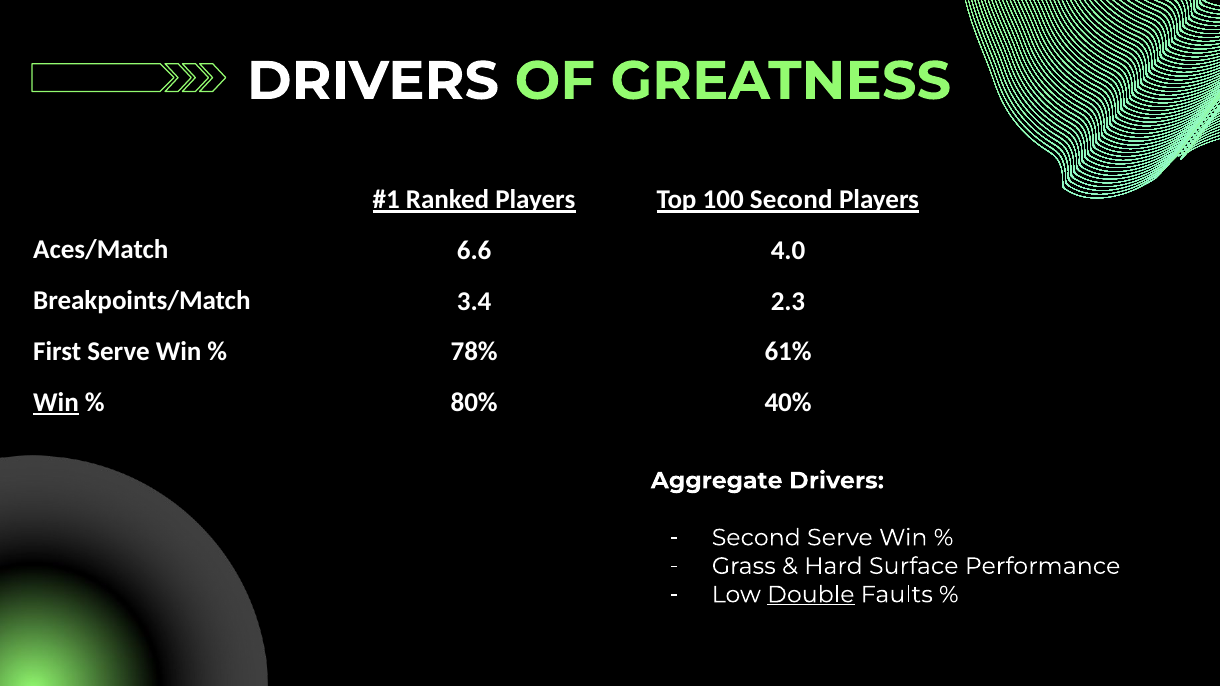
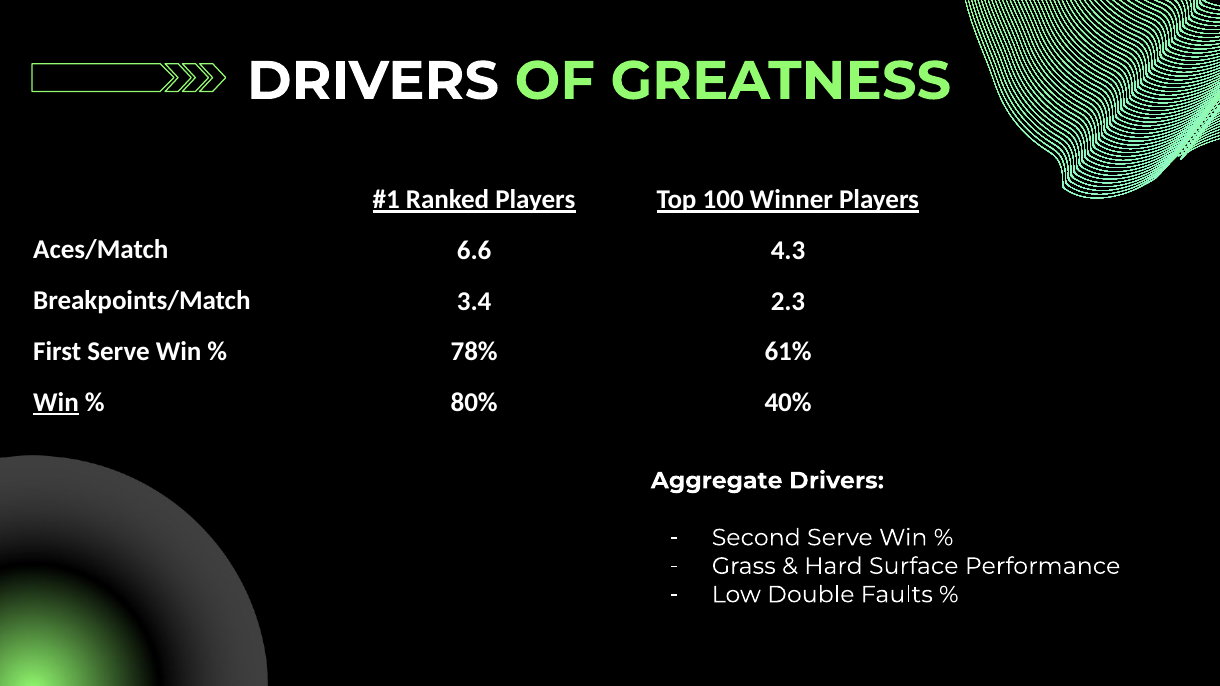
100 Second: Second -> Winner
4.0: 4.0 -> 4.3
Double underline: present -> none
